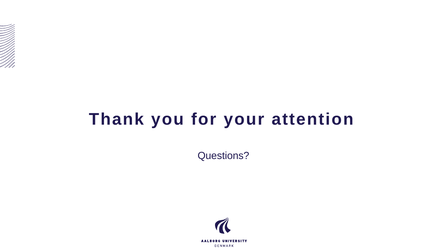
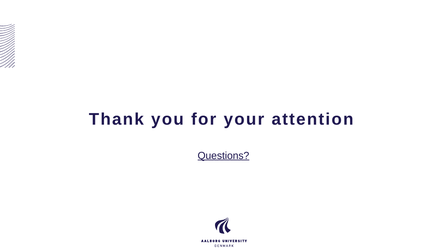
Questions underline: none -> present
